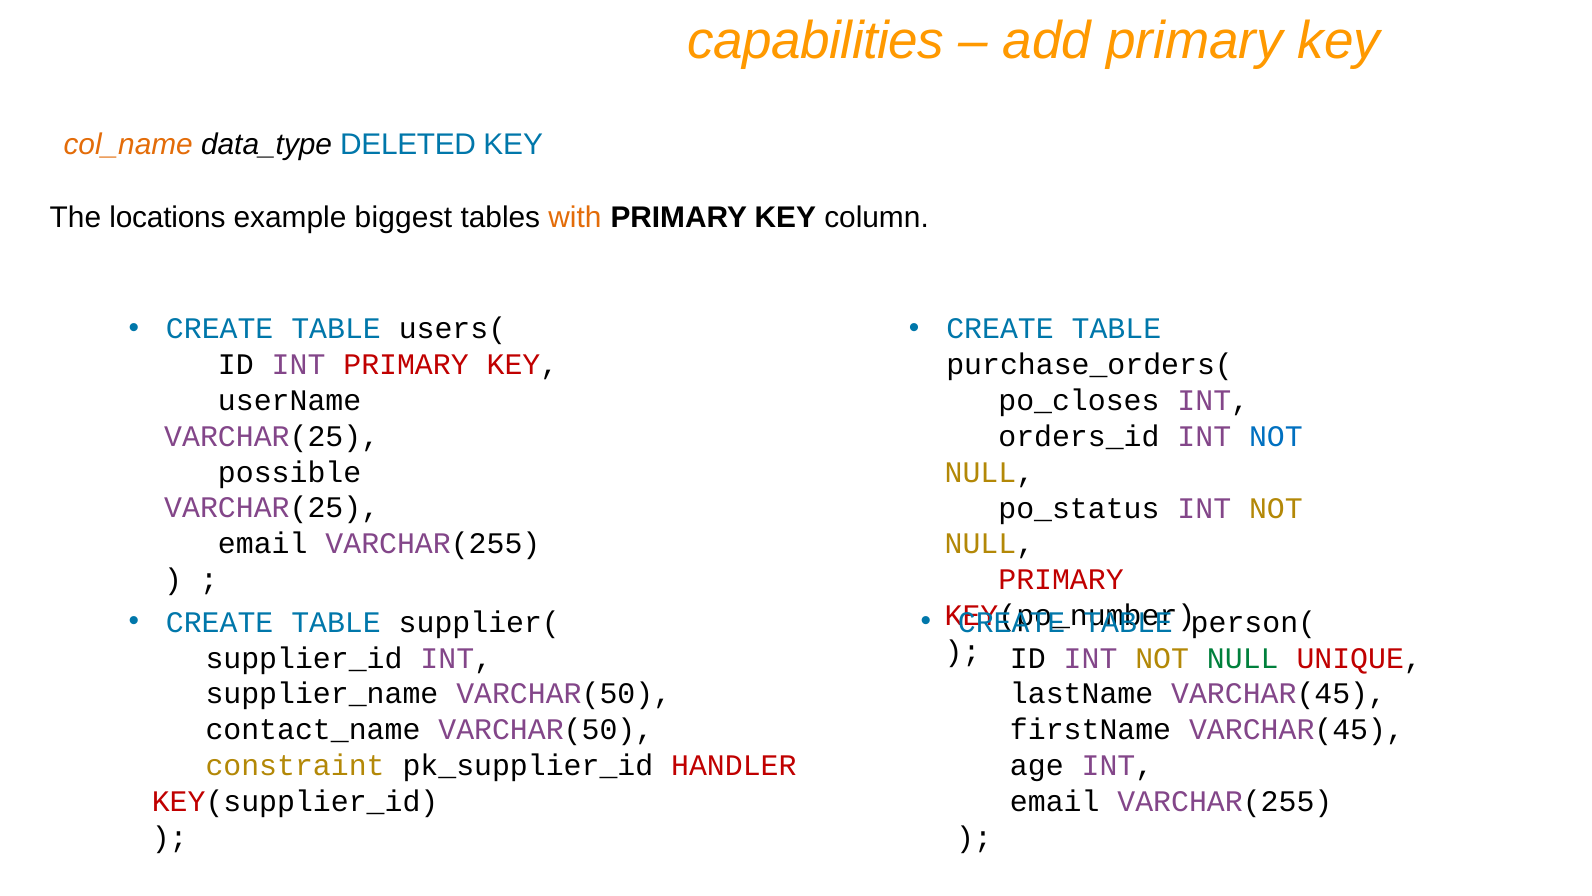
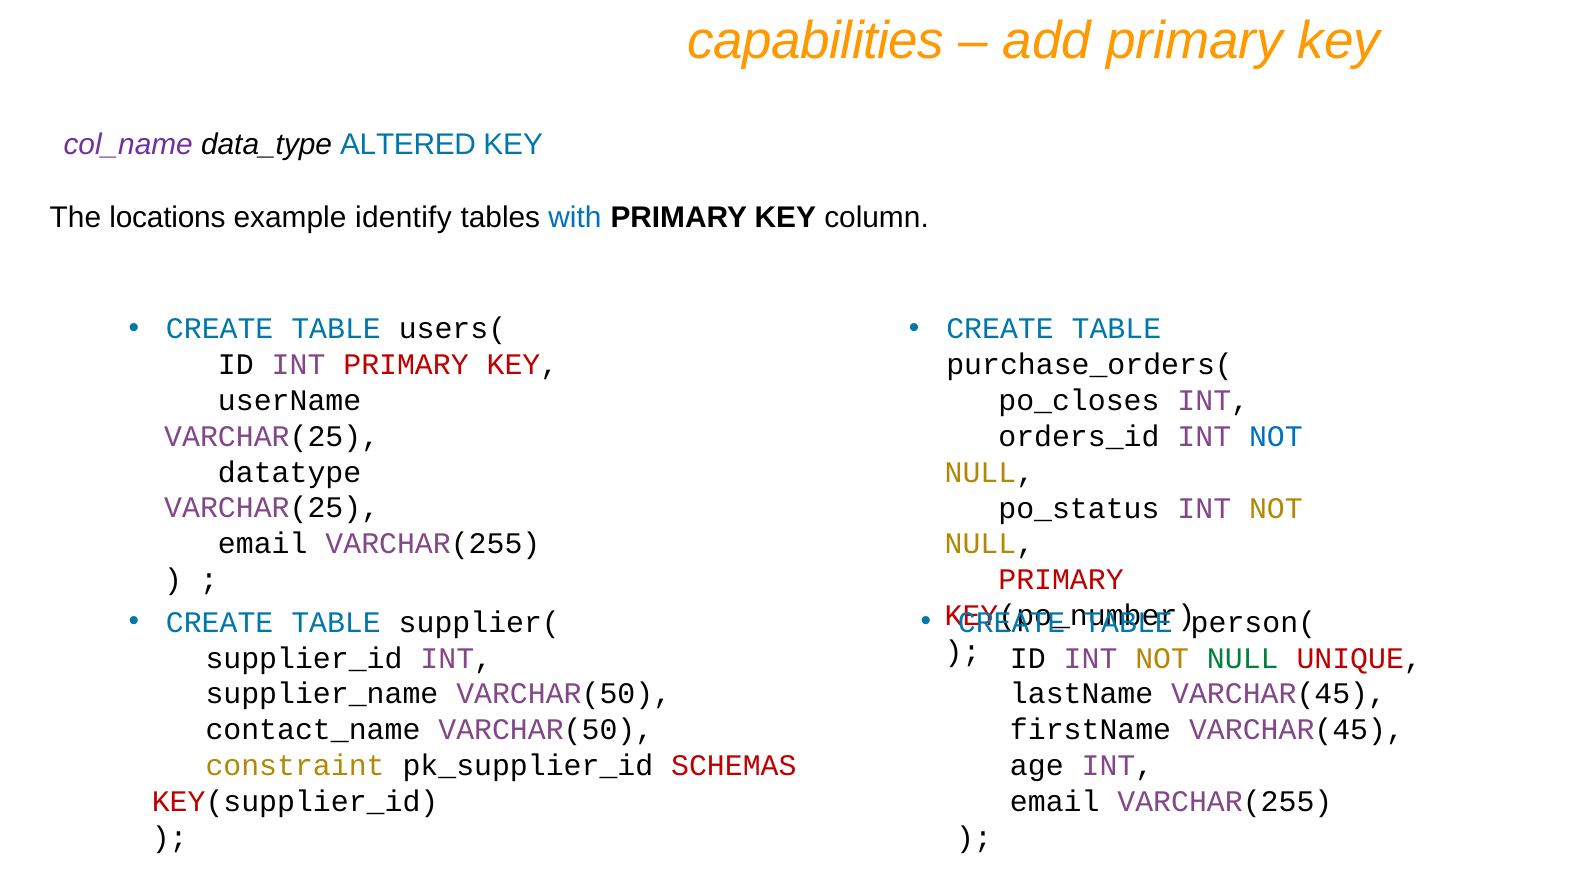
col_name colour: orange -> purple
DELETED: DELETED -> ALTERED
biggest: biggest -> identify
with colour: orange -> blue
possible: possible -> datatype
HANDLER: HANDLER -> SCHEMAS
